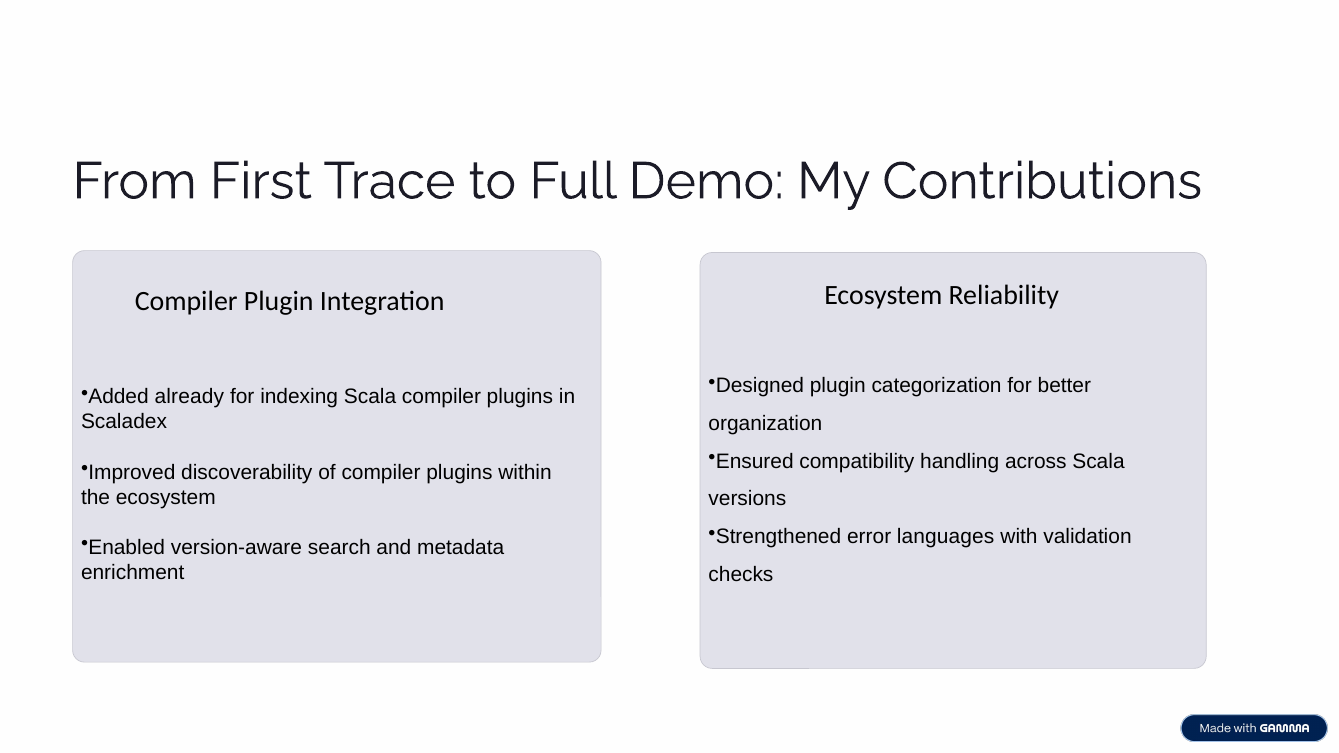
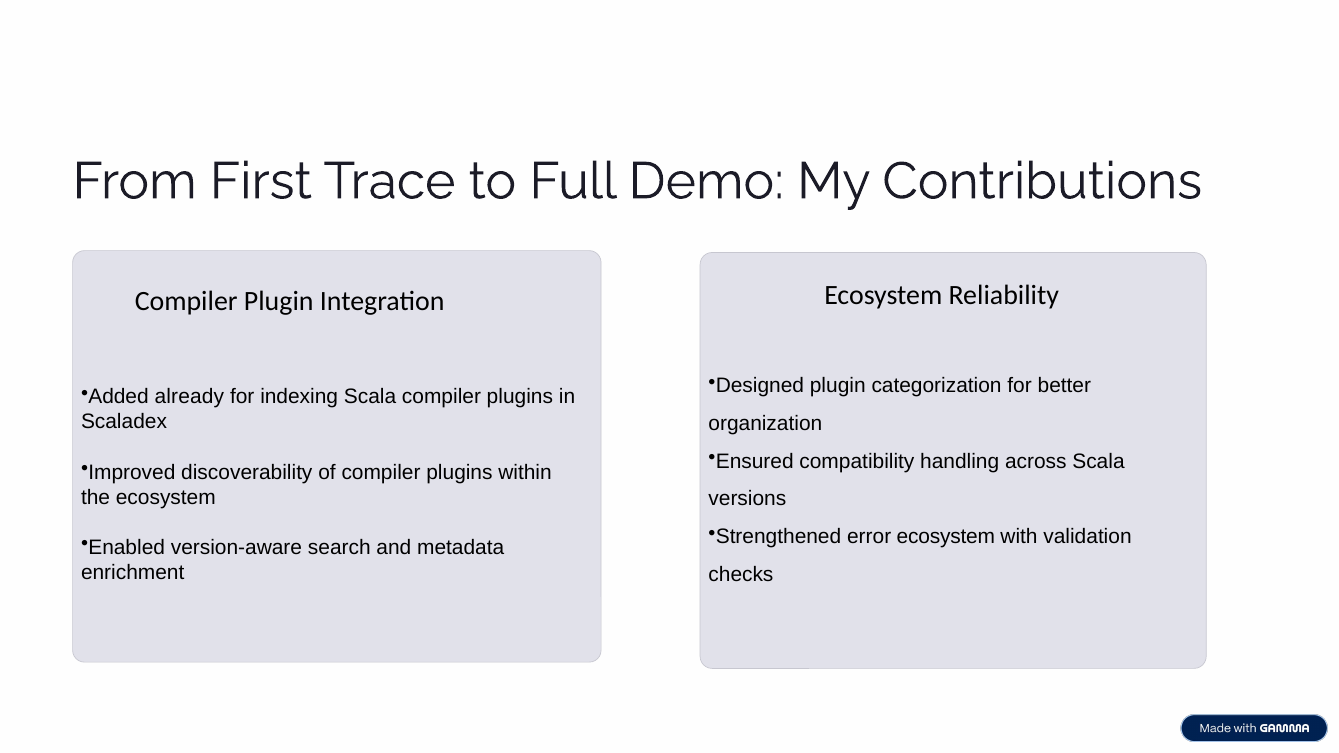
error languages: languages -> ecosystem
